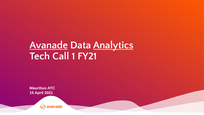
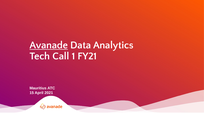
Analytics underline: present -> none
